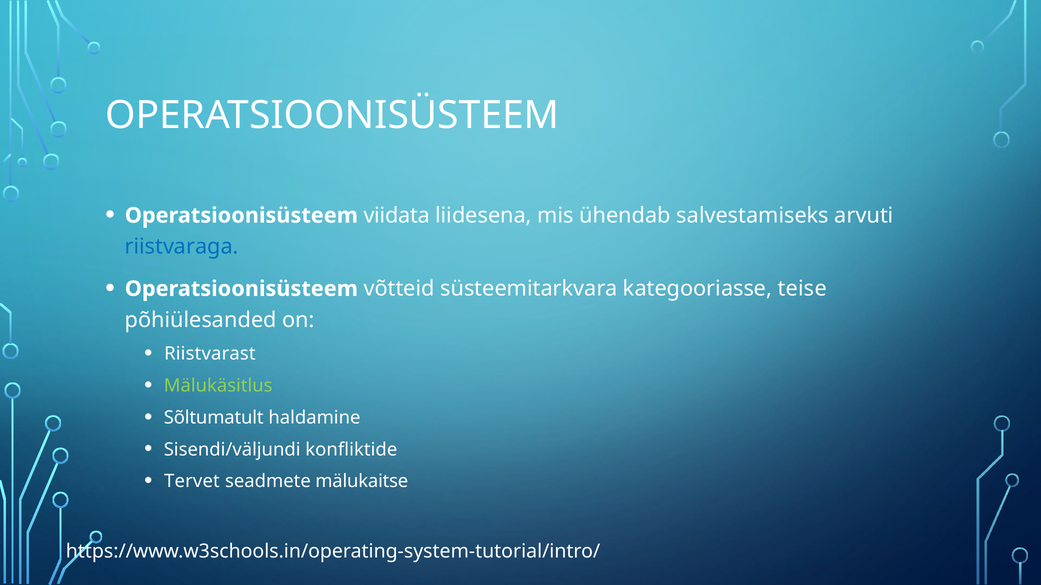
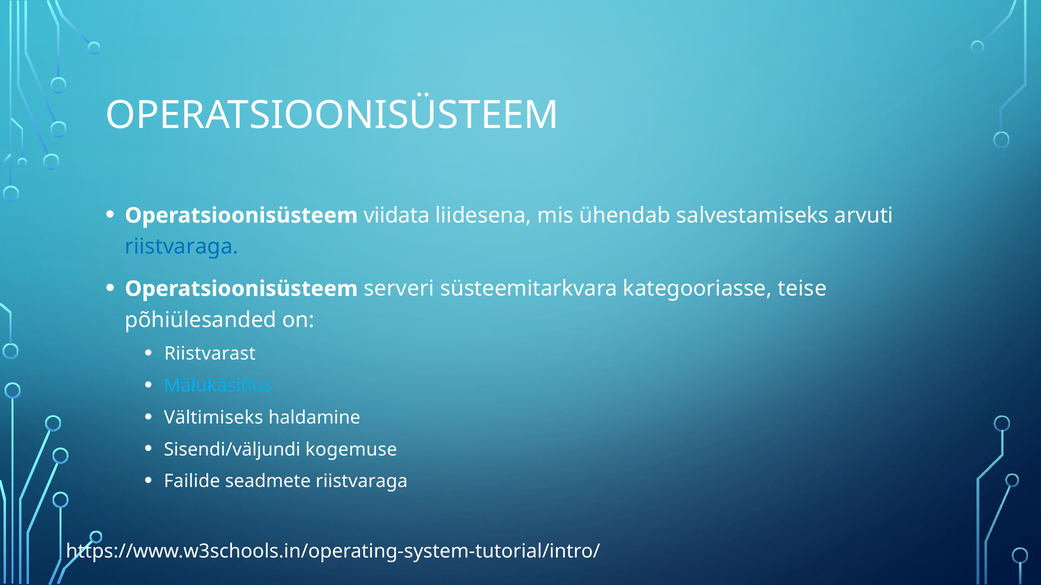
võtteid: võtteid -> serveri
Mälukäsitlus colour: light green -> light blue
Sõltumatult: Sõltumatult -> Vältimiseks
konfliktide: konfliktide -> kogemuse
Tervet: Tervet -> Failide
seadmete mälukaitse: mälukaitse -> riistvaraga
